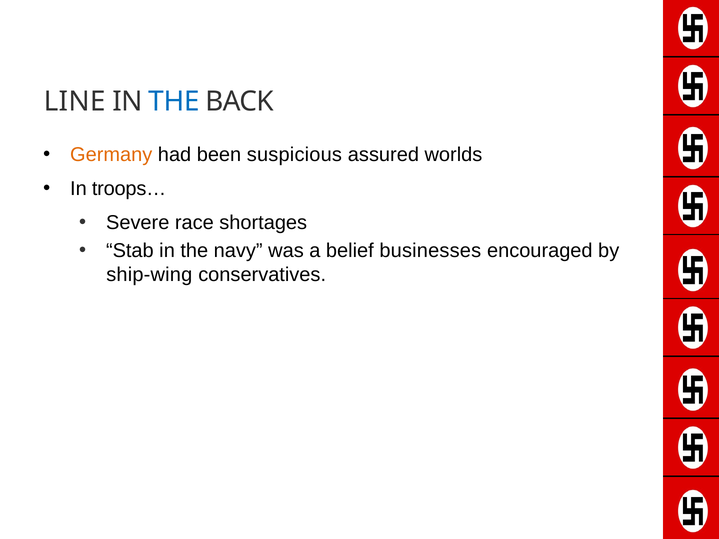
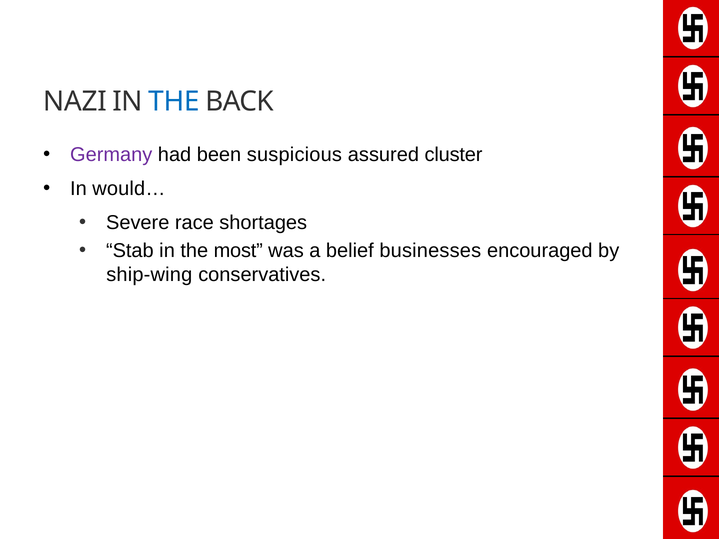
LINE: LINE -> NAZI
Germany colour: orange -> purple
worlds: worlds -> cluster
troops…: troops… -> would…
navy: navy -> most
